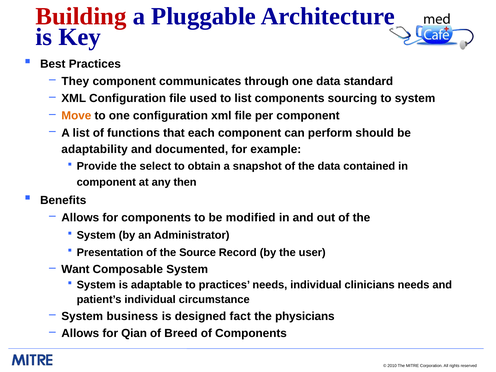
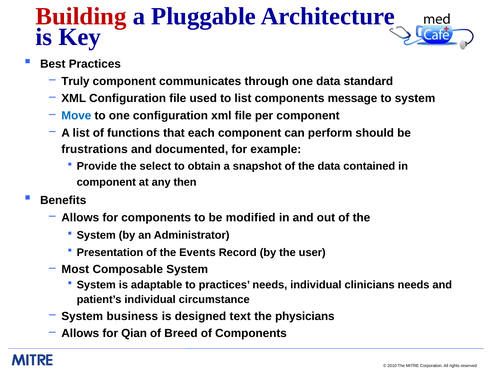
They: They -> Truly
sourcing: sourcing -> message
Move colour: orange -> blue
adaptability: adaptability -> frustrations
Source: Source -> Events
Want: Want -> Most
fact: fact -> text
